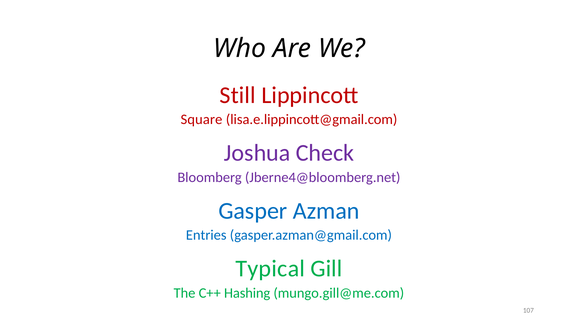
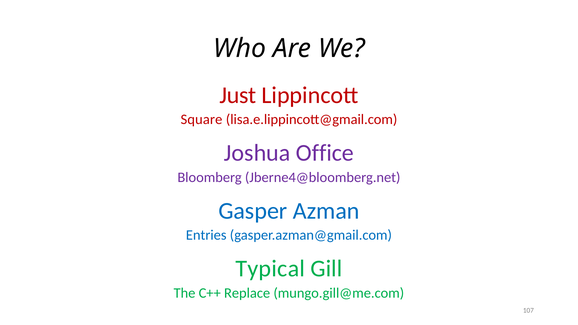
Still: Still -> Just
Check: Check -> Office
Hashing: Hashing -> Replace
